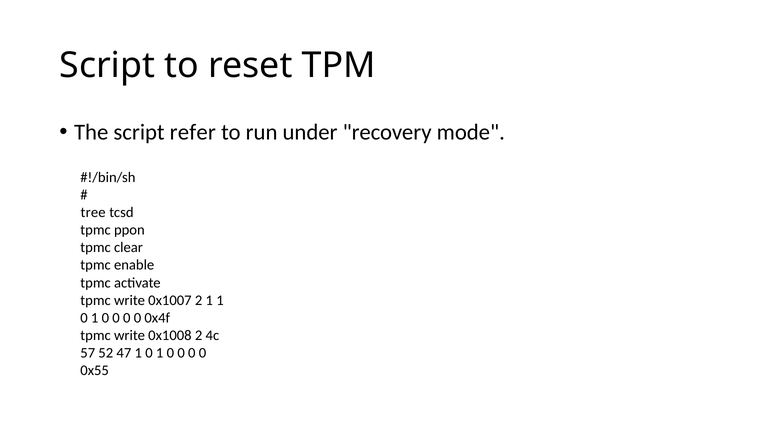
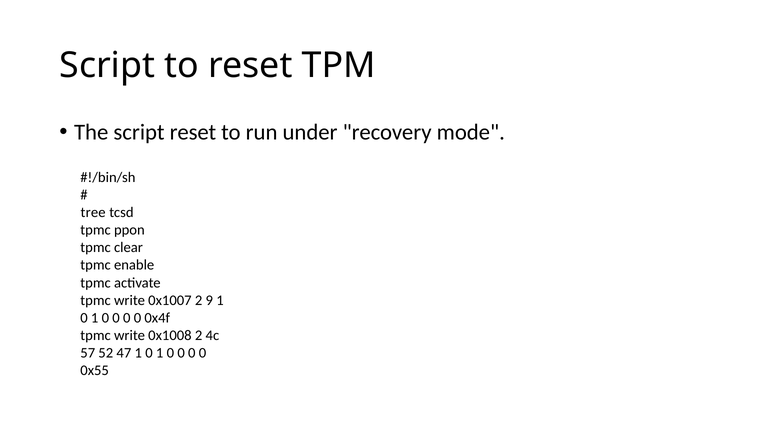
script refer: refer -> reset
2 1: 1 -> 9
